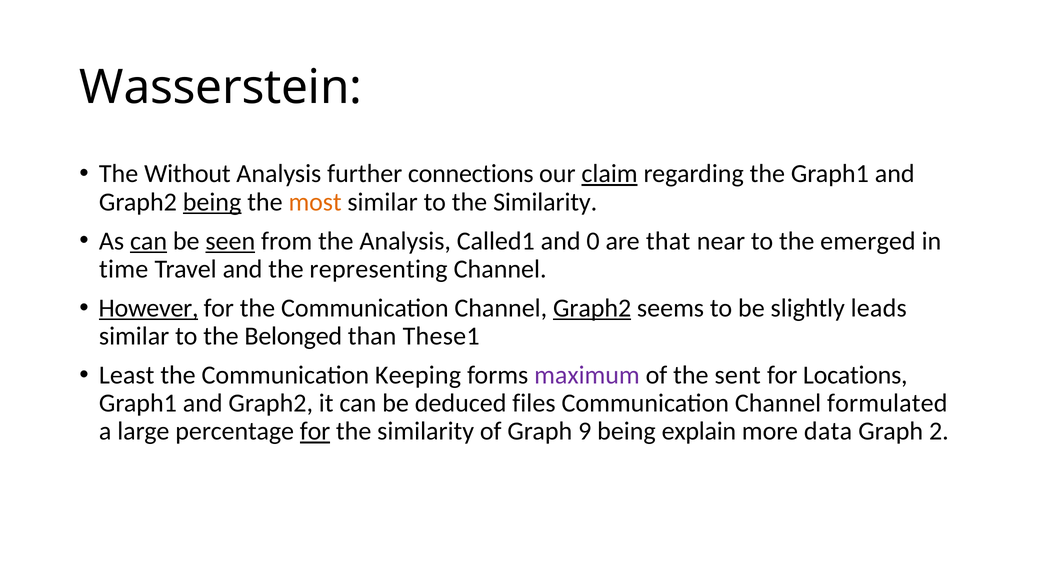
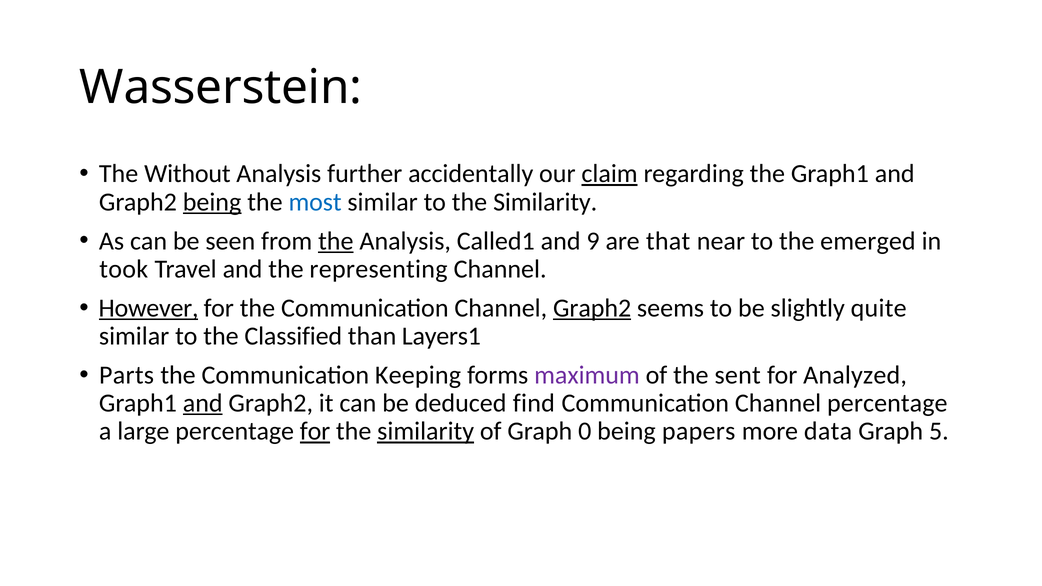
connections: connections -> accidentally
most colour: orange -> blue
can at (149, 241) underline: present -> none
seen underline: present -> none
the at (336, 241) underline: none -> present
0: 0 -> 9
time: time -> took
leads: leads -> quite
Belonged: Belonged -> Classified
These1: These1 -> Layers1
Least: Least -> Parts
Locations: Locations -> Analyzed
and at (203, 403) underline: none -> present
files: files -> find
Channel formulated: formulated -> percentage
similarity at (426, 431) underline: none -> present
9: 9 -> 0
explain: explain -> papers
2: 2 -> 5
